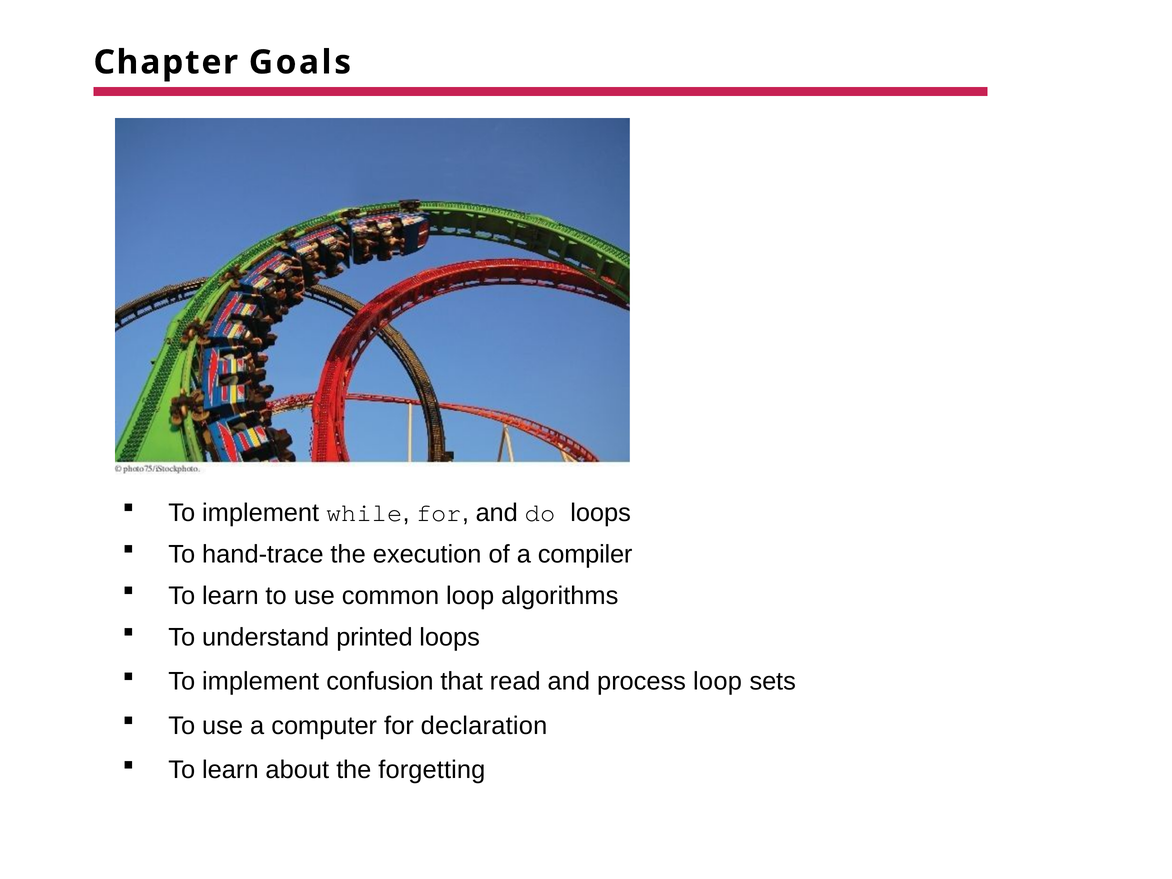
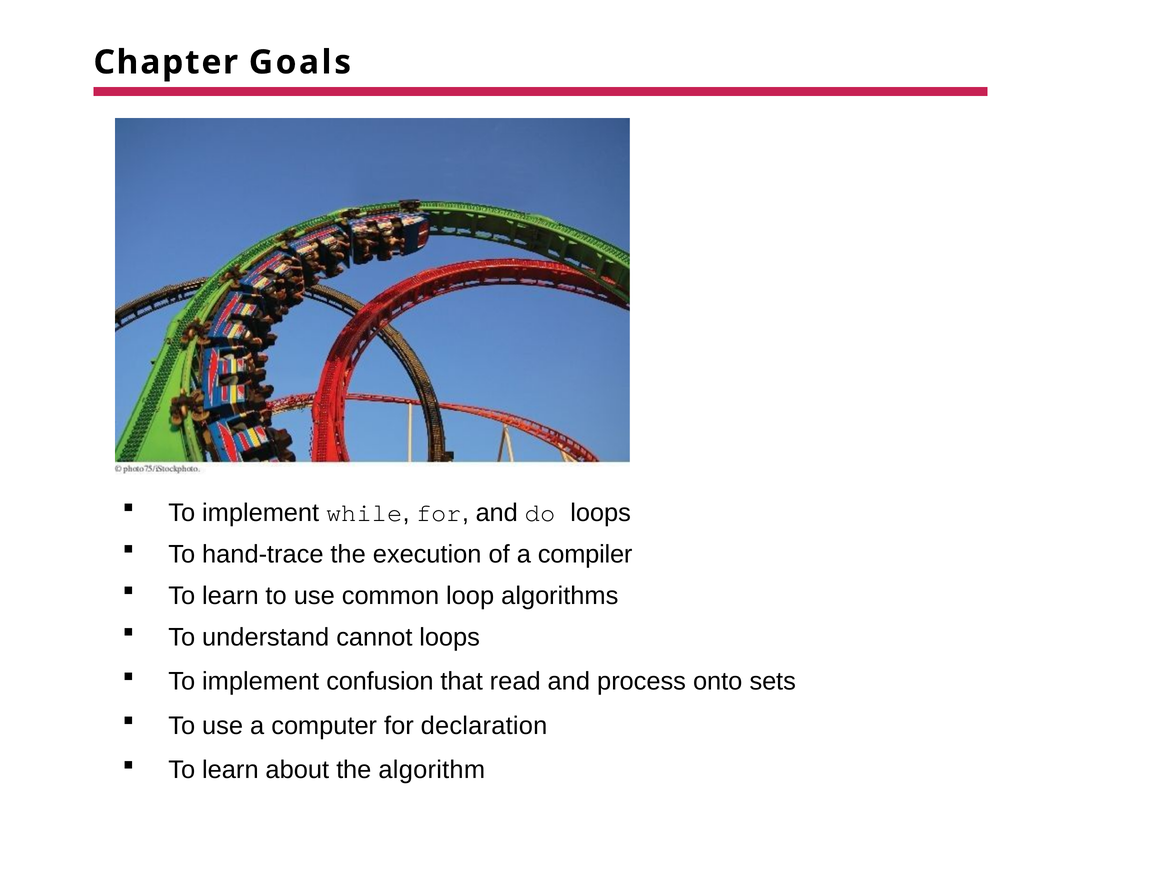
printed: printed -> cannot
process loop: loop -> onto
forgetting: forgetting -> algorithm
